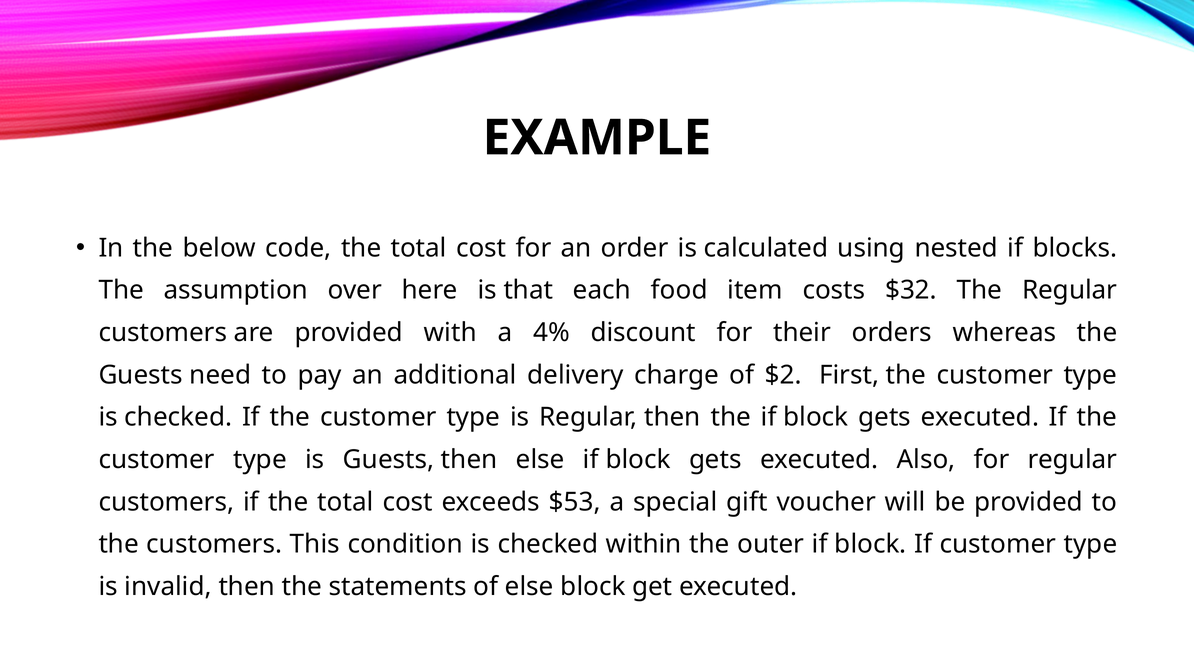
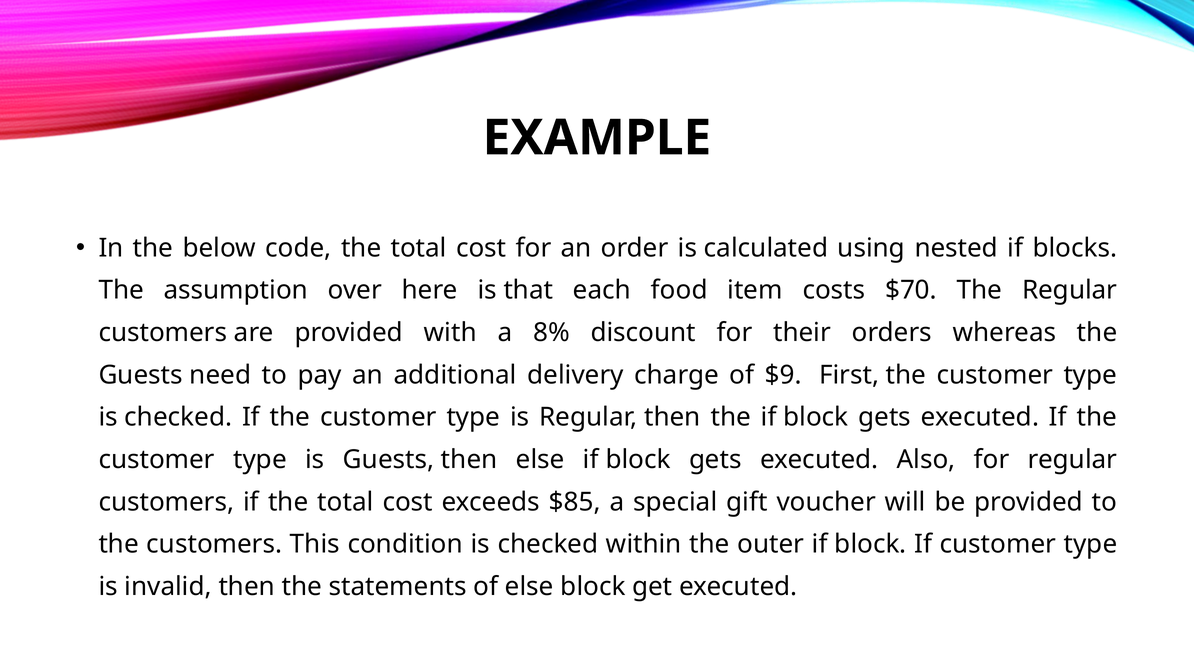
$32: $32 -> $70
4%: 4% -> 8%
$2: $2 -> $9
$53: $53 -> $85
